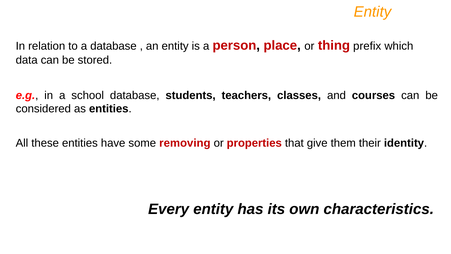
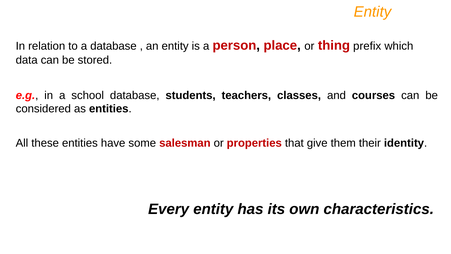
removing: removing -> salesman
